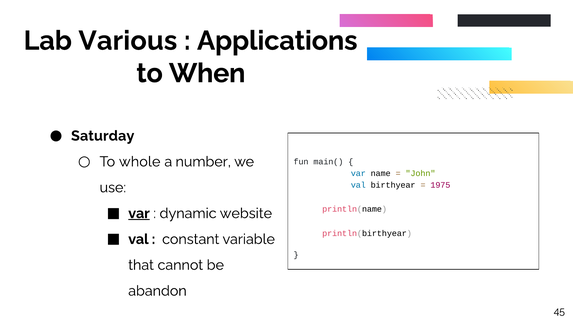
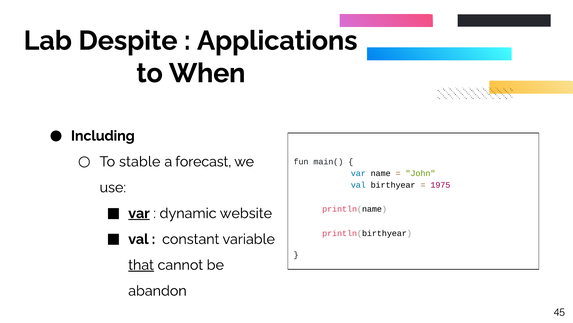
Various: Various -> Despite
Saturday: Saturday -> Including
whole: whole -> stable
number: number -> forecast
that underline: none -> present
